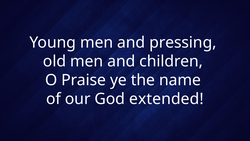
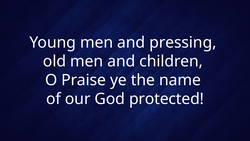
extended: extended -> protected
